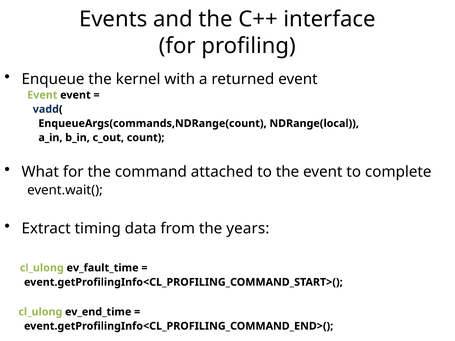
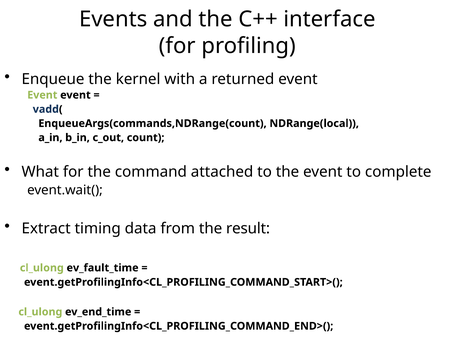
years: years -> result
